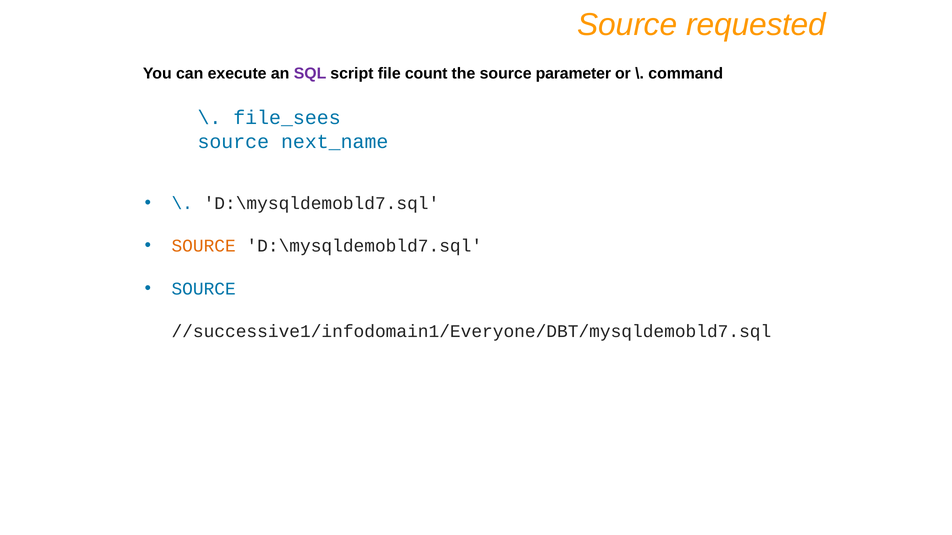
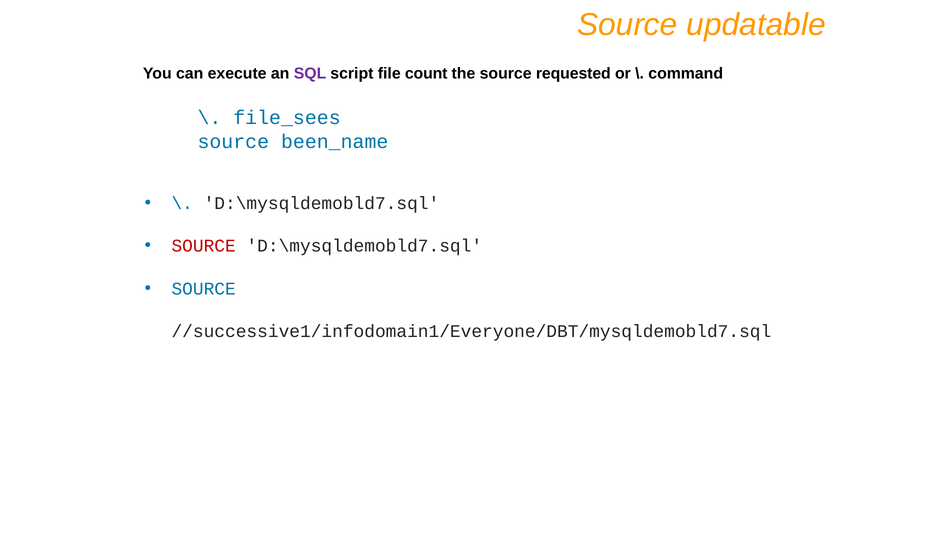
requested: requested -> updatable
parameter: parameter -> requested
next_name: next_name -> been_name
SOURCE at (204, 246) colour: orange -> red
